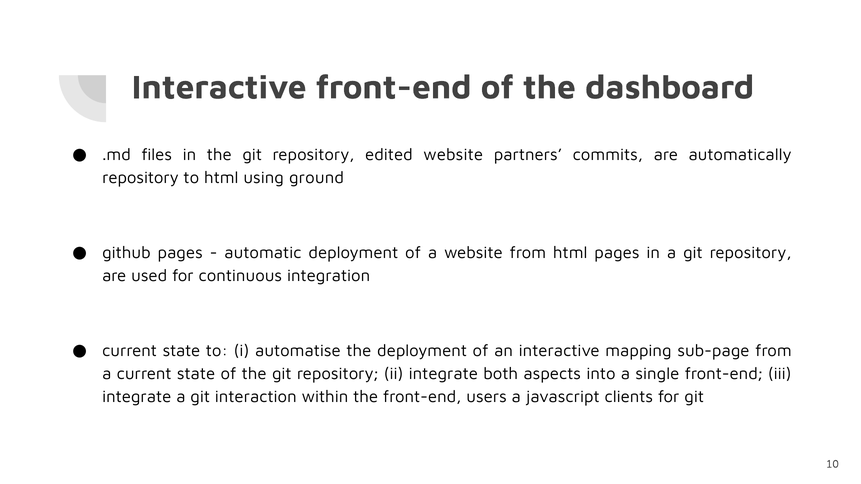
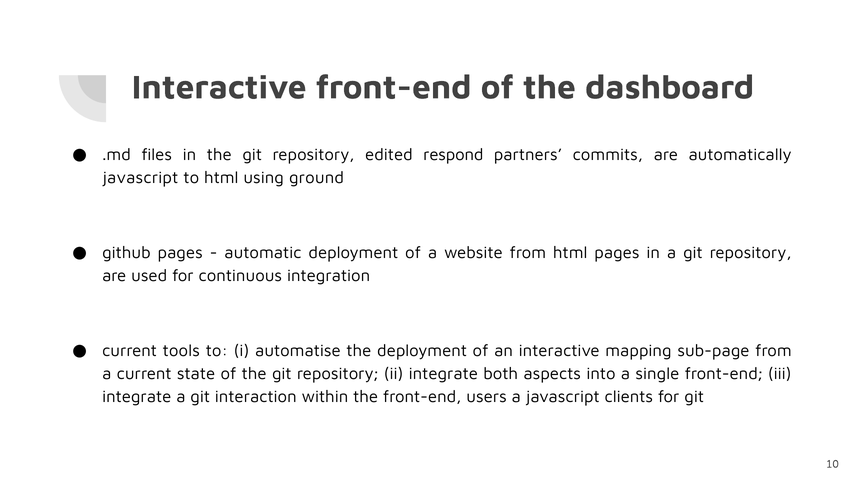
edited website: website -> respond
repository at (140, 178): repository -> javascript
state at (181, 351): state -> tools
